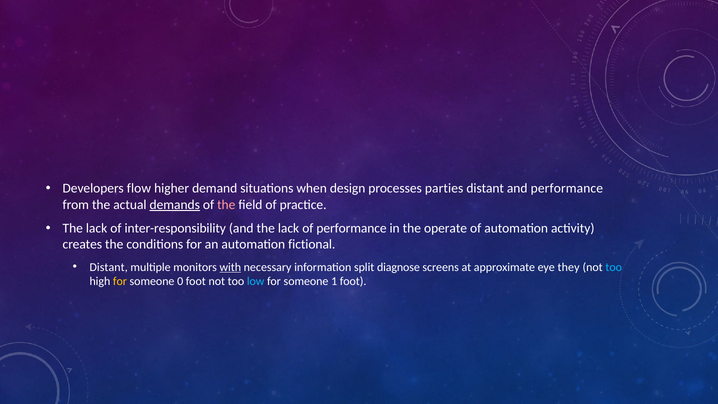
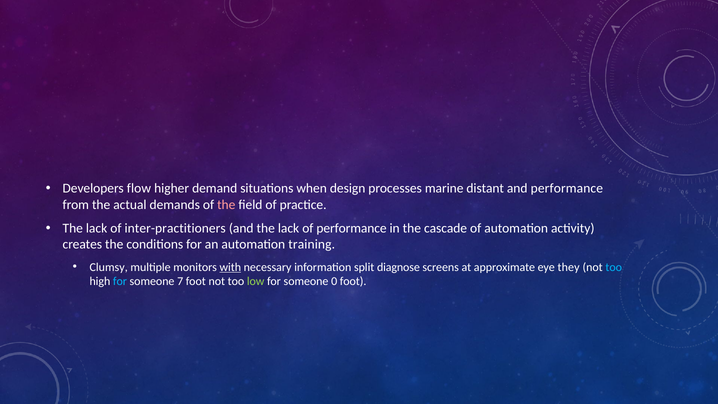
parties: parties -> marine
demands underline: present -> none
inter-responsibility: inter-responsibility -> inter-practitioners
operate: operate -> cascade
fictional: fictional -> training
Distant at (109, 267): Distant -> Clumsy
for at (120, 281) colour: yellow -> light blue
0: 0 -> 7
low colour: light blue -> light green
1: 1 -> 0
